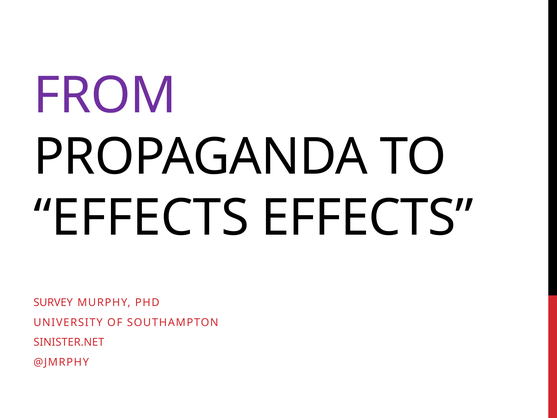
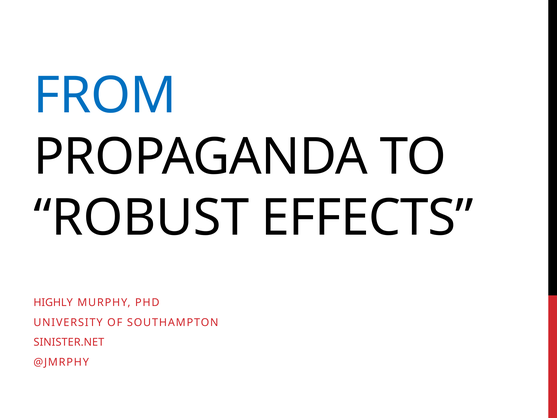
FROM colour: purple -> blue
EFFECTS at (141, 218): EFFECTS -> ROBUST
SURVEY: SURVEY -> HIGHLY
